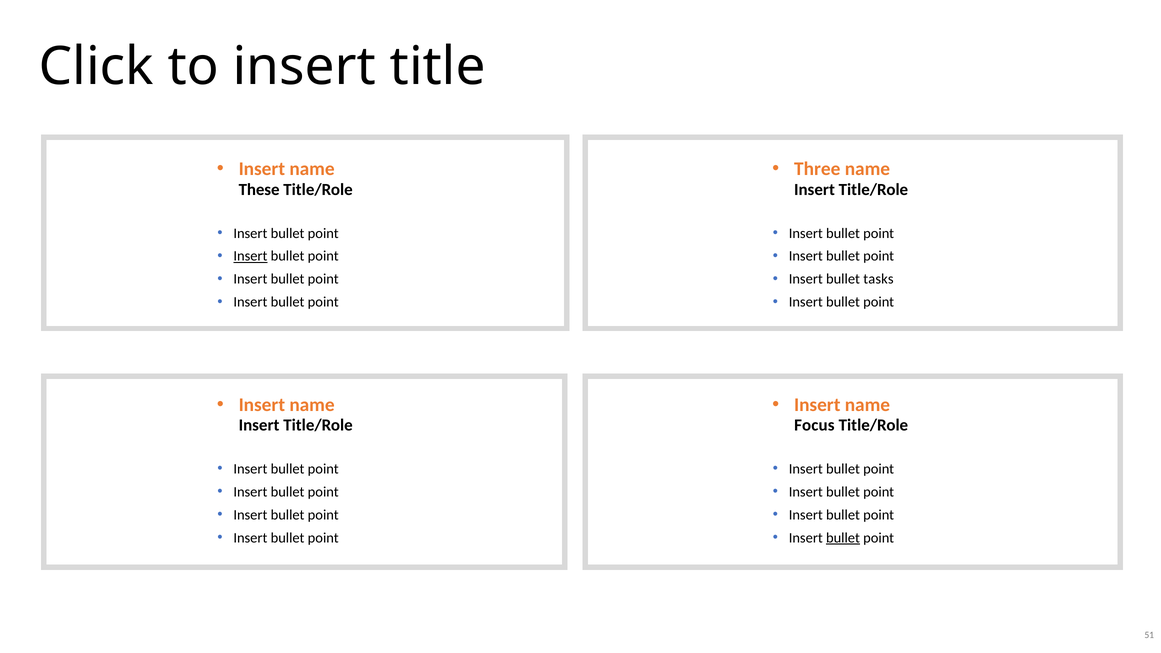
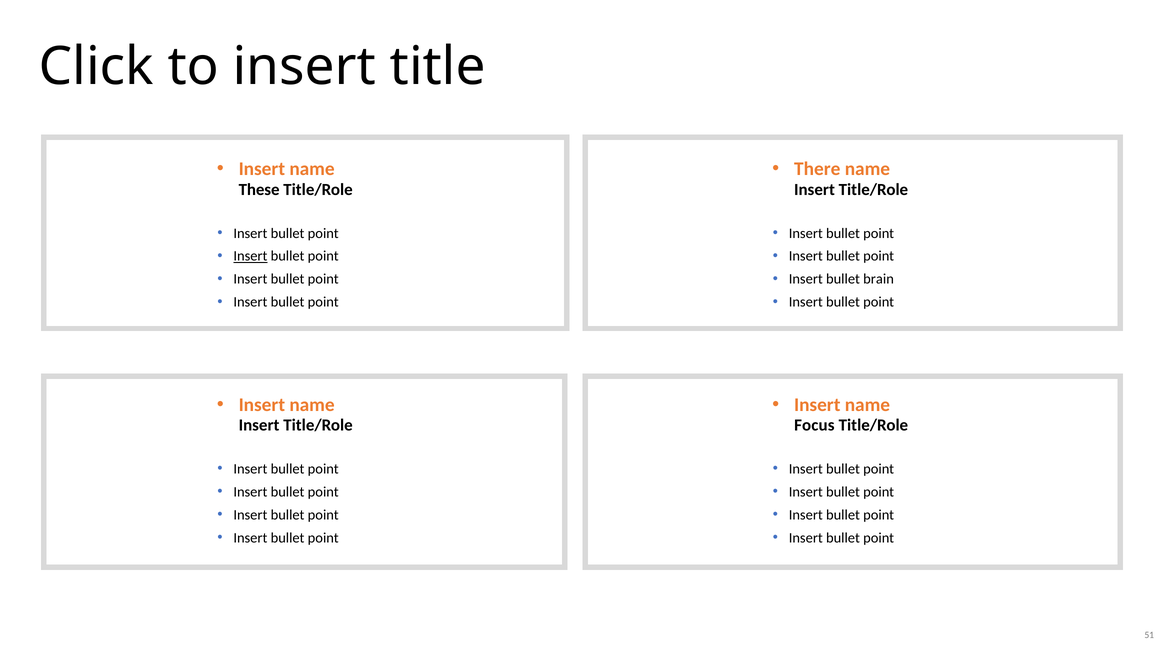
Three: Three -> There
tasks: tasks -> brain
bullet at (843, 538) underline: present -> none
